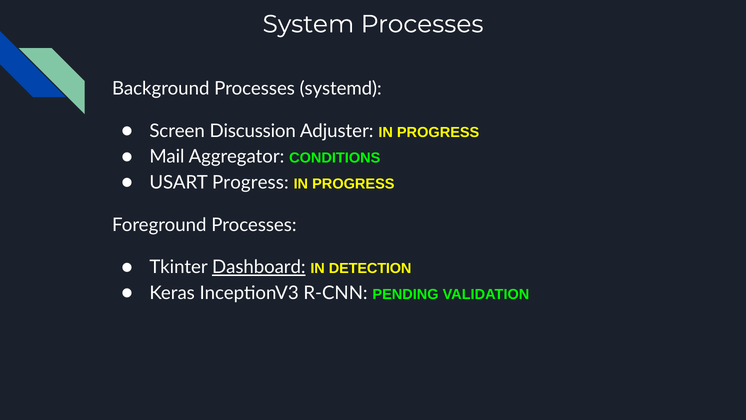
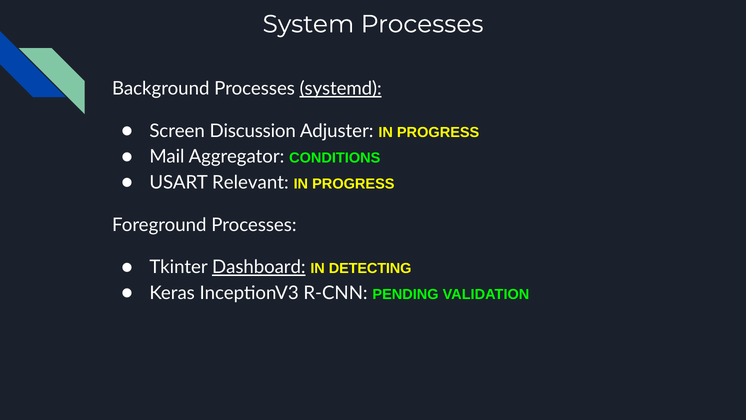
systemd underline: none -> present
USART Progress: Progress -> Relevant
DETECTION: DETECTION -> DETECTING
